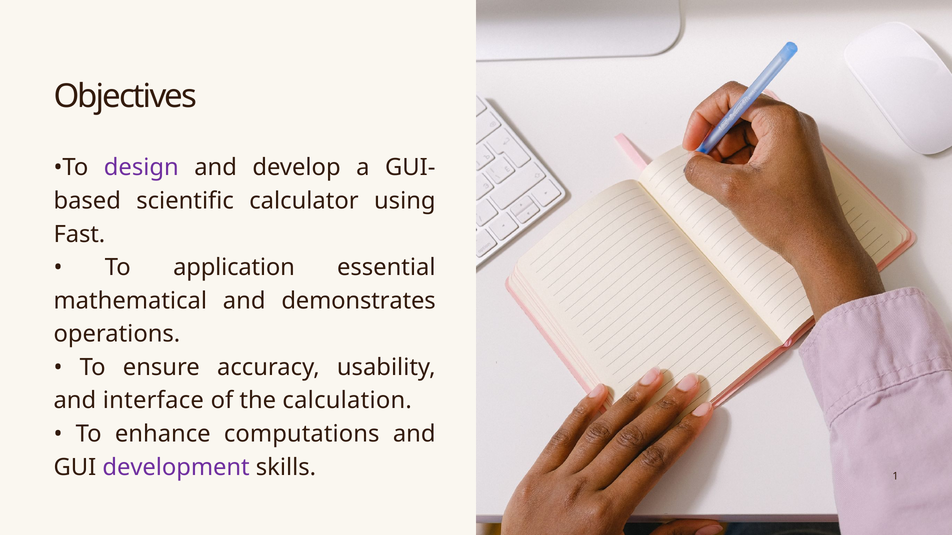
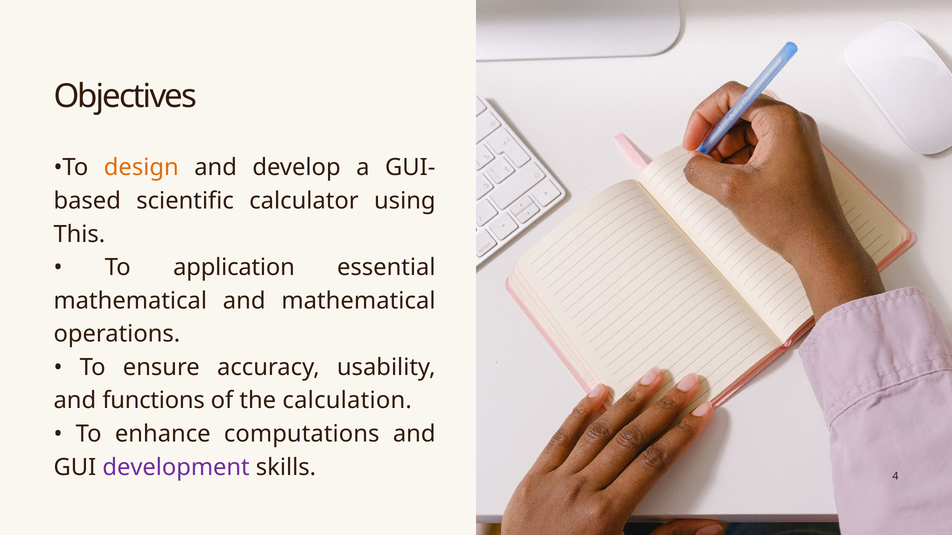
design colour: purple -> orange
Fast: Fast -> This
and demonstrates: demonstrates -> mathematical
interface: interface -> functions
1: 1 -> 4
